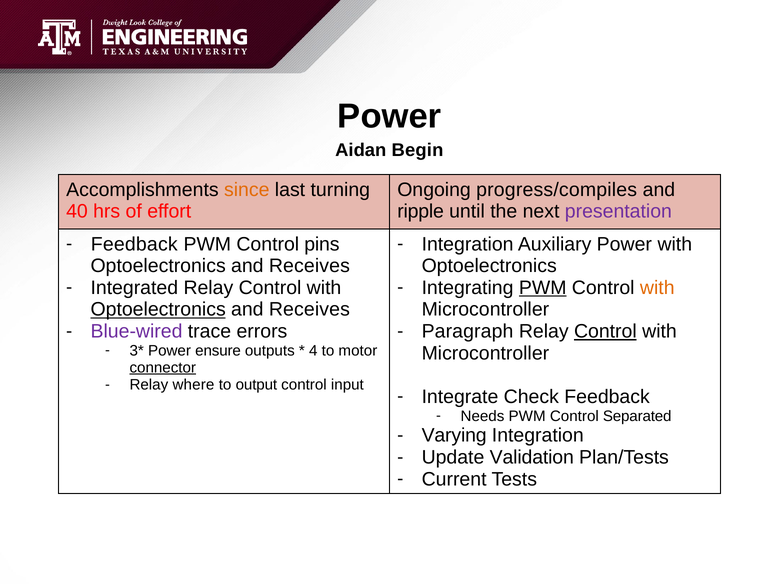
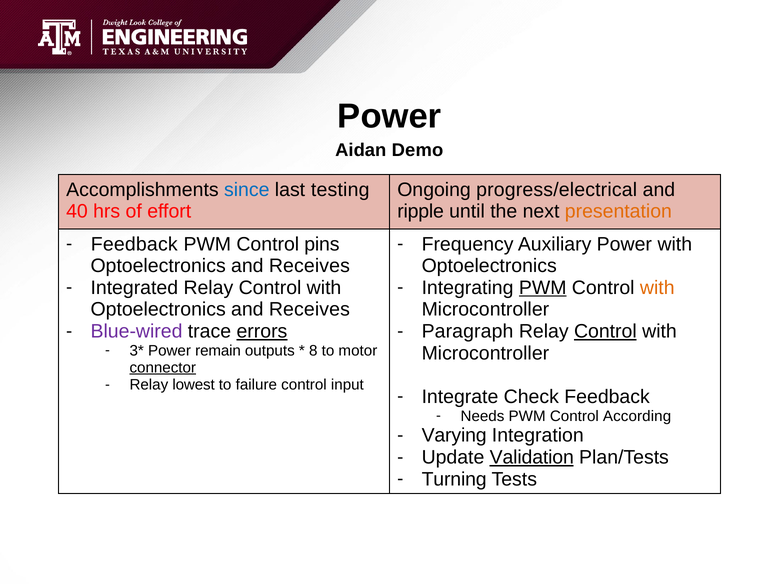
Begin: Begin -> Demo
since colour: orange -> blue
turning: turning -> testing
progress/compiles: progress/compiles -> progress/electrical
presentation colour: purple -> orange
Integration at (468, 244): Integration -> Frequency
Optoelectronics at (158, 310) underline: present -> none
errors underline: none -> present
ensure: ensure -> remain
4: 4 -> 8
where: where -> lowest
output: output -> failure
Separated: Separated -> According
Validation underline: none -> present
Current: Current -> Turning
